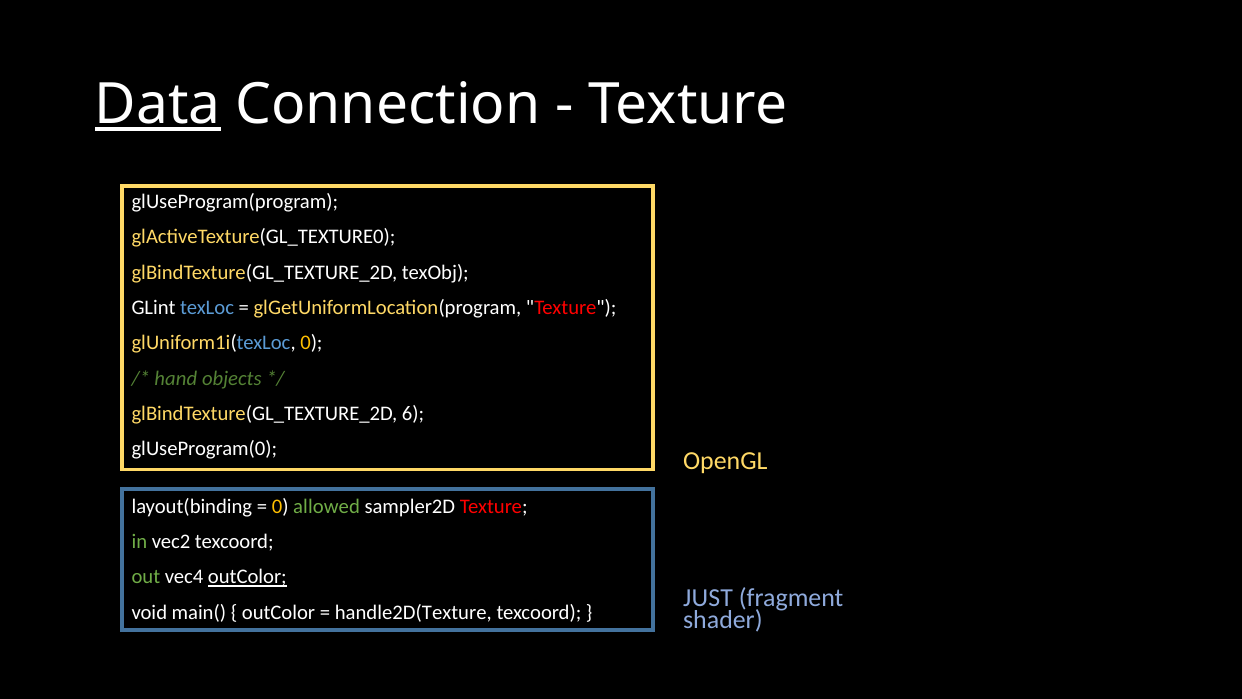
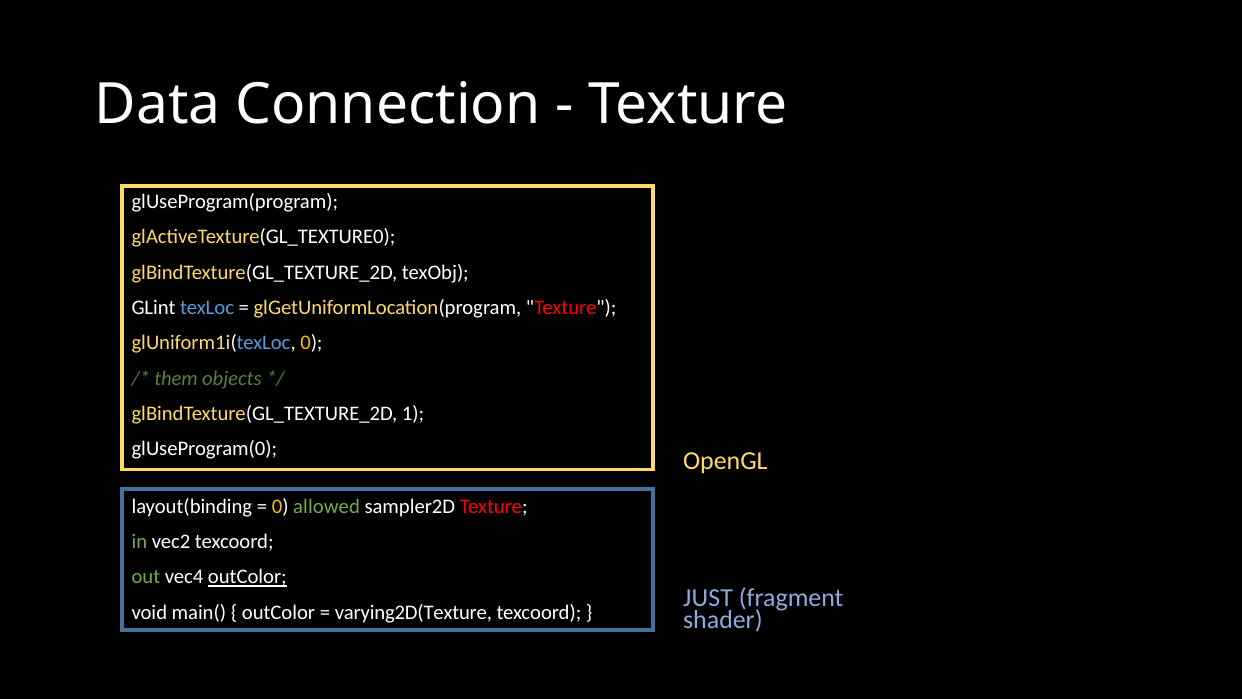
Data underline: present -> none
hand: hand -> them
6: 6 -> 1
handle2D(Texture: handle2D(Texture -> varying2D(Texture
